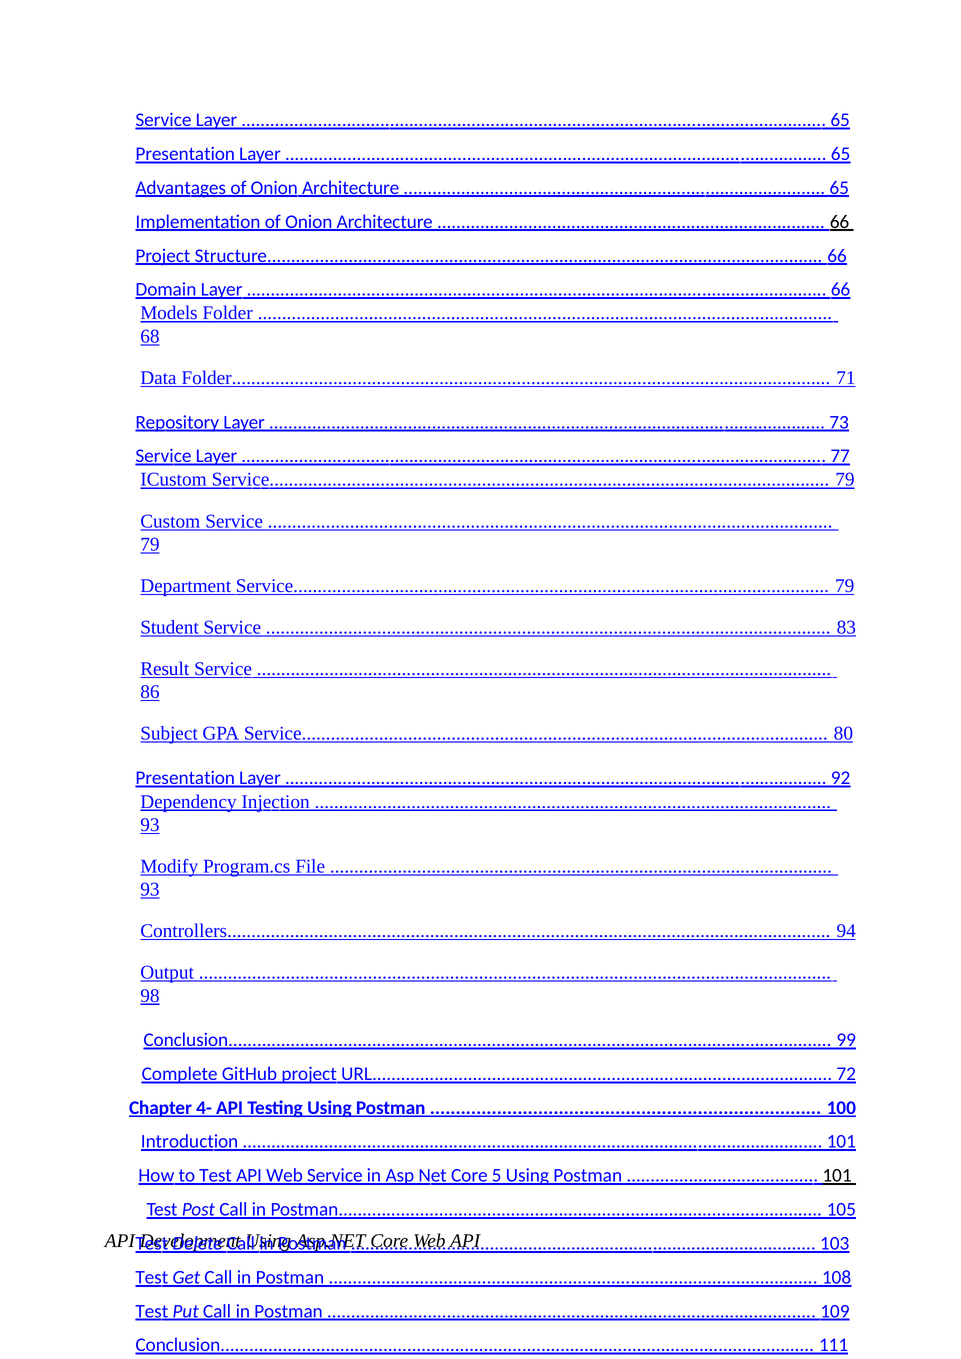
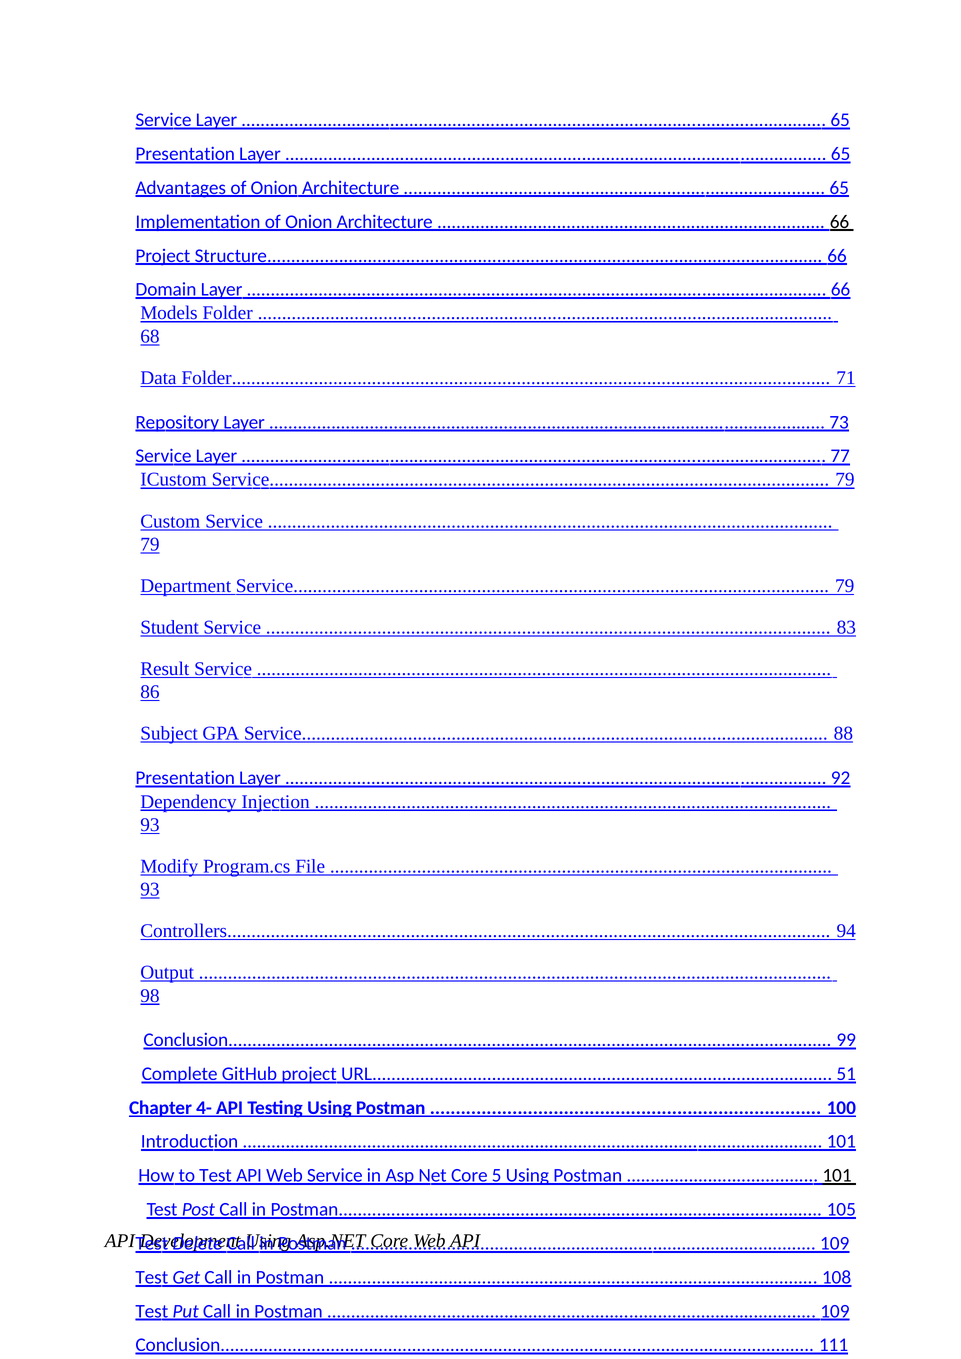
80: 80 -> 88
72: 72 -> 51
103 at (835, 1243): 103 -> 109
